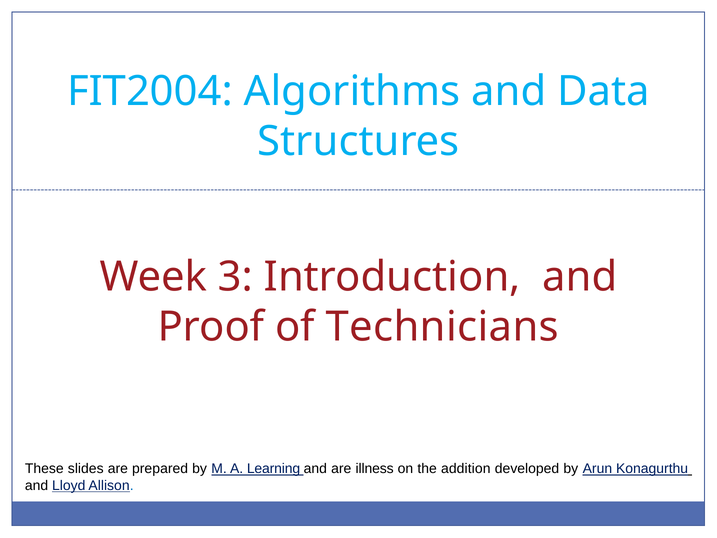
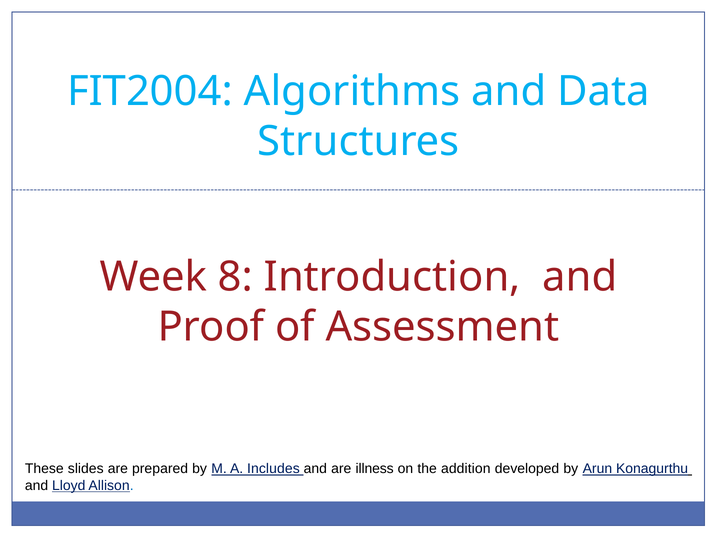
3: 3 -> 8
Technicians: Technicians -> Assessment
Learning: Learning -> Includes
